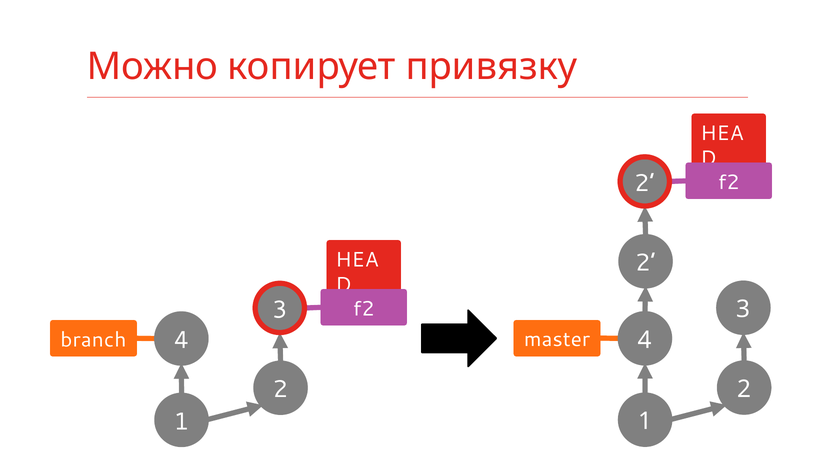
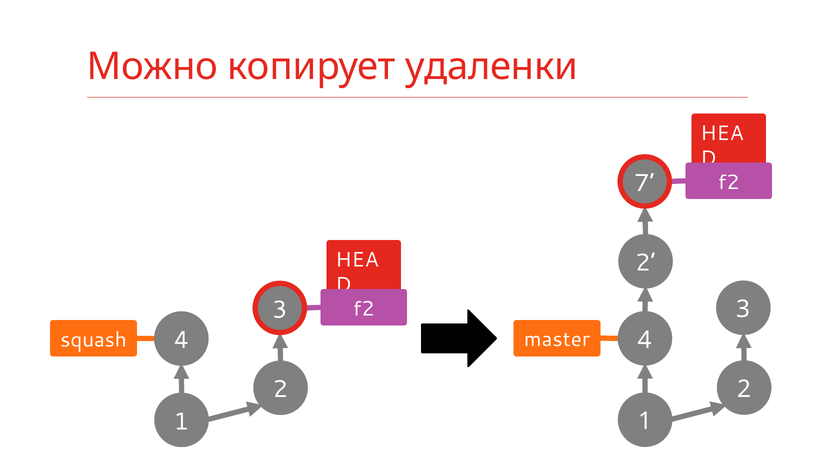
привязку: привязку -> удаленки
2 at (645, 183): 2 -> 7
branch: branch -> squash
